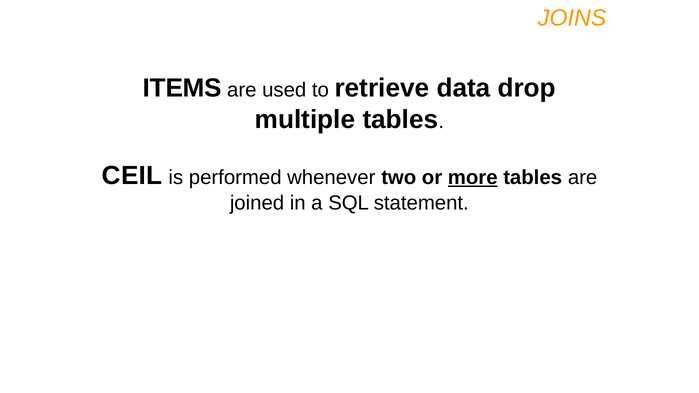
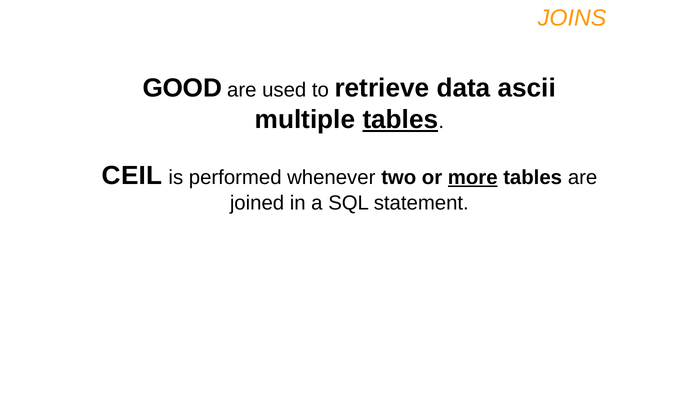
ITEMS: ITEMS -> GOOD
drop: drop -> ascii
tables at (400, 120) underline: none -> present
